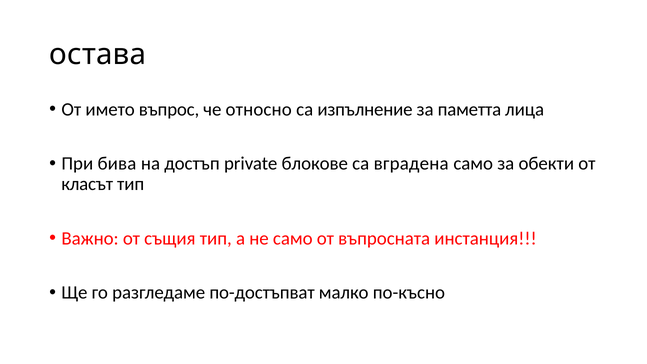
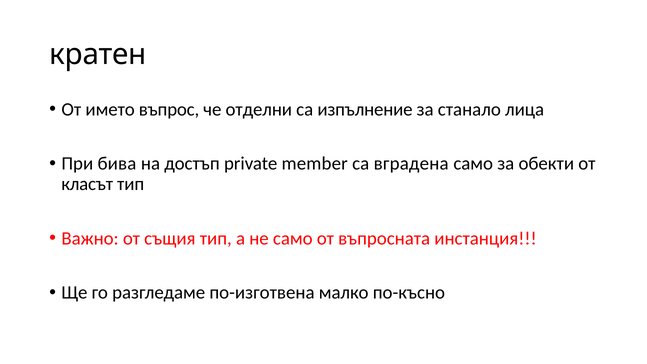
остава: остава -> кратен
относно: относно -> отделни
паметта: паметта -> станало
блокове: блокове -> member
по-достъпват: по-достъпват -> по-изготвена
